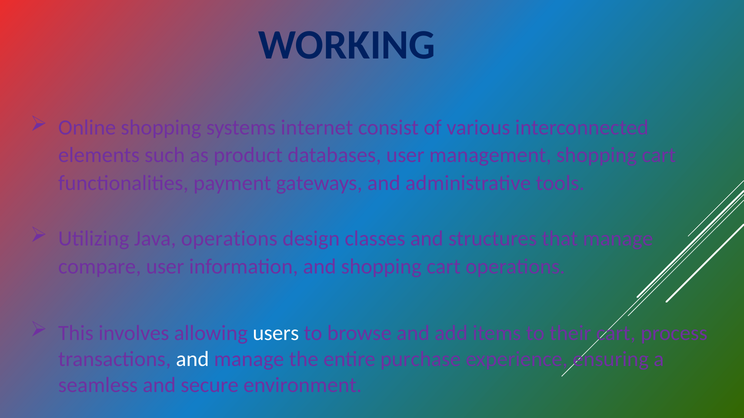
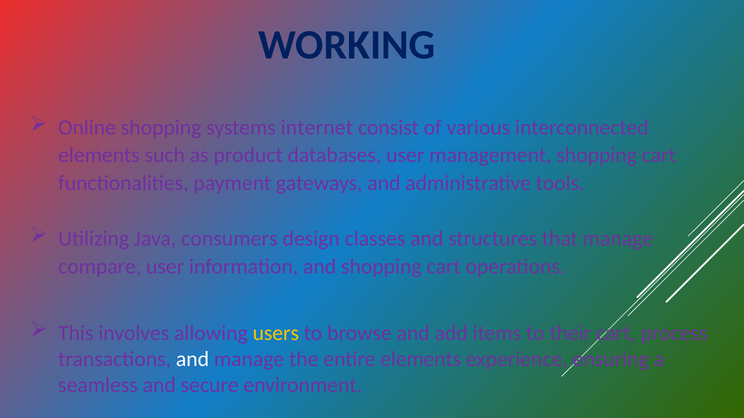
Java operations: operations -> consumers
users colour: white -> yellow
entire purchase: purchase -> elements
